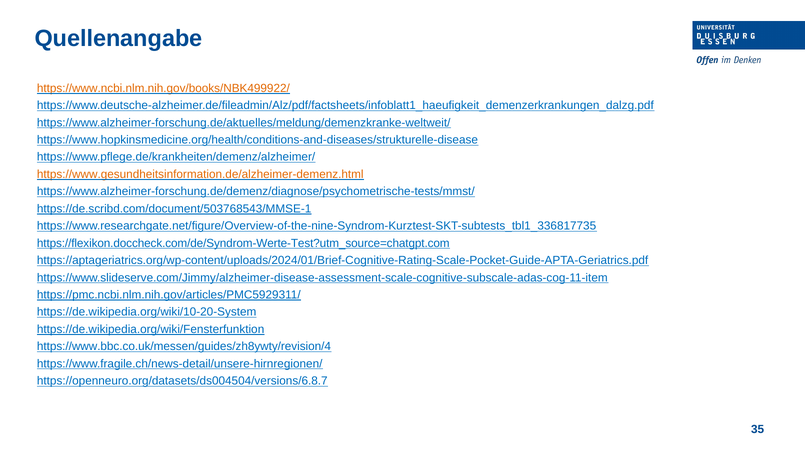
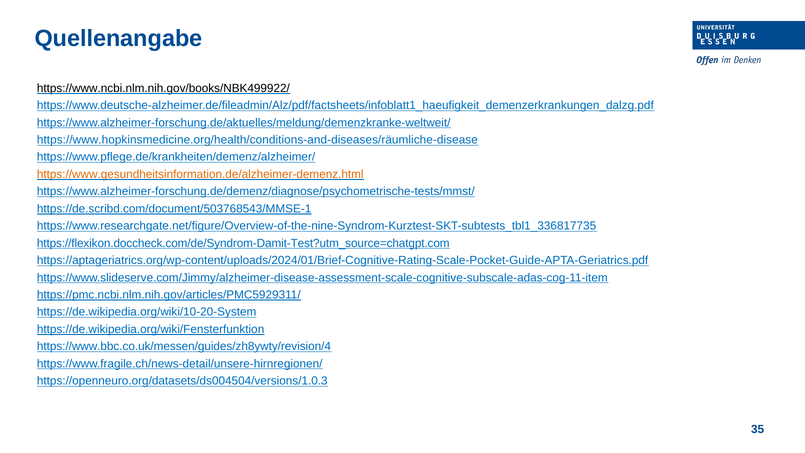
https://www.ncbi.nlm.nih.gov/books/NBK499922/ colour: orange -> black
https://www.hopkinsmedicine.org/health/conditions-and-diseases/strukturelle-disease: https://www.hopkinsmedicine.org/health/conditions-and-diseases/strukturelle-disease -> https://www.hopkinsmedicine.org/health/conditions-and-diseases/räumliche-disease
https://flexikon.doccheck.com/de/Syndrom-Werte-Test?utm_source=chatgpt.com: https://flexikon.doccheck.com/de/Syndrom-Werte-Test?utm_source=chatgpt.com -> https://flexikon.doccheck.com/de/Syndrom-Damit-Test?utm_source=chatgpt.com
https://openneuro.org/datasets/ds004504/versions/6.8.7: https://openneuro.org/datasets/ds004504/versions/6.8.7 -> https://openneuro.org/datasets/ds004504/versions/1.0.3
